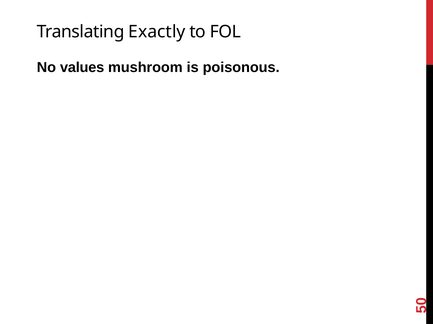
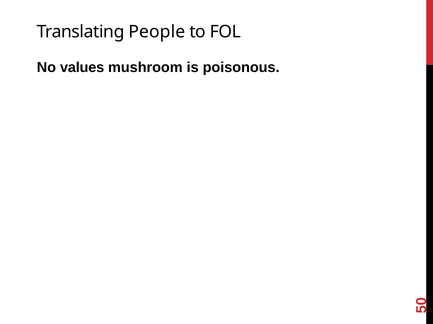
Exactly: Exactly -> People
